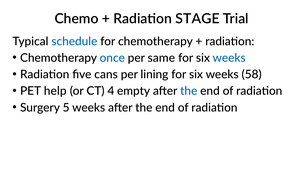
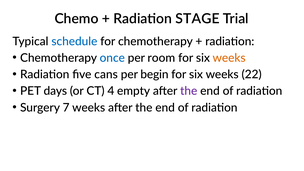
same: same -> room
weeks at (229, 58) colour: blue -> orange
lining: lining -> begin
58: 58 -> 22
help: help -> days
the at (189, 91) colour: blue -> purple
5: 5 -> 7
